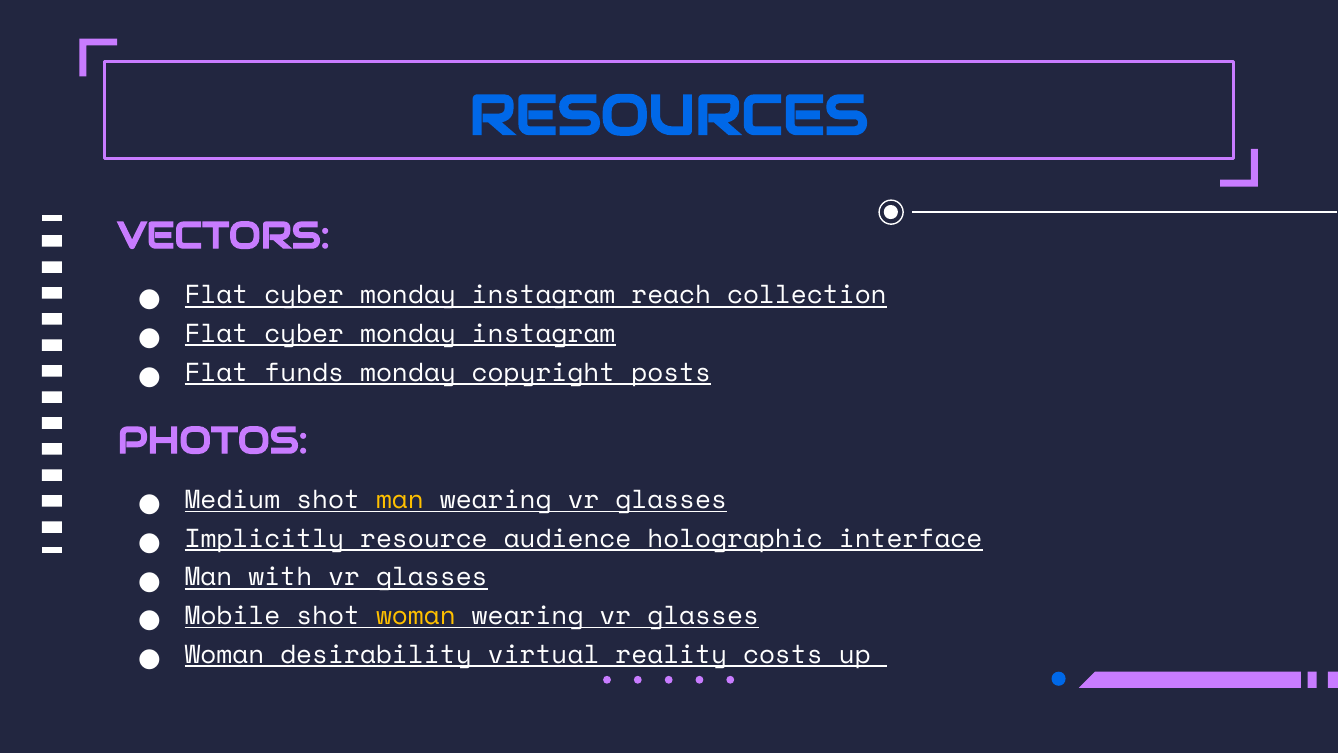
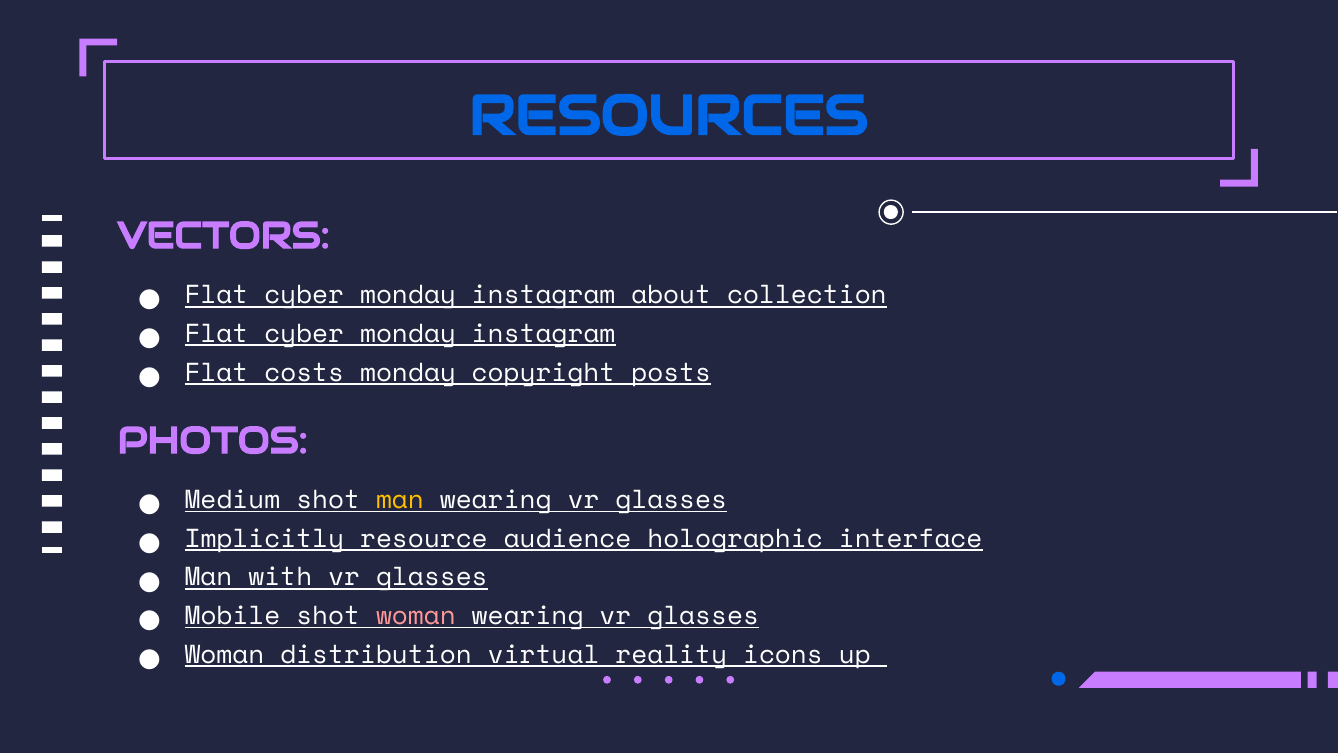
reach: reach -> about
funds: funds -> costs
woman at (416, 616) colour: yellow -> pink
desirability: desirability -> distribution
costs: costs -> icons
